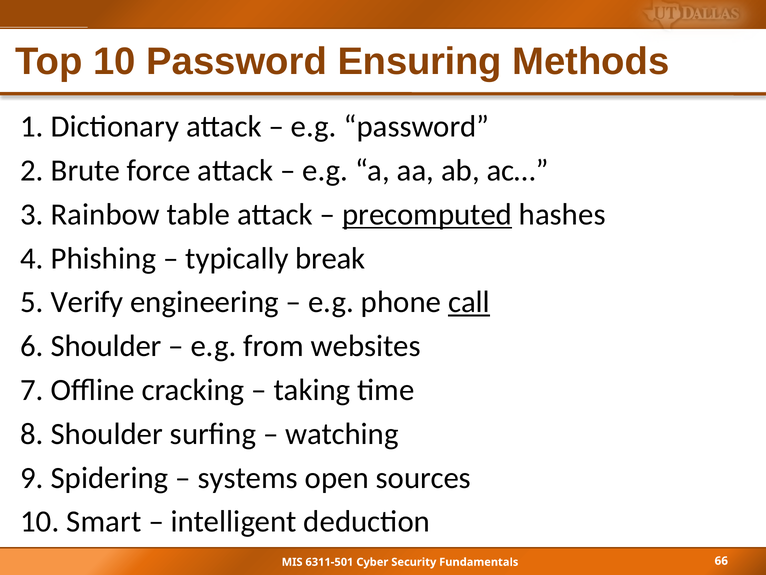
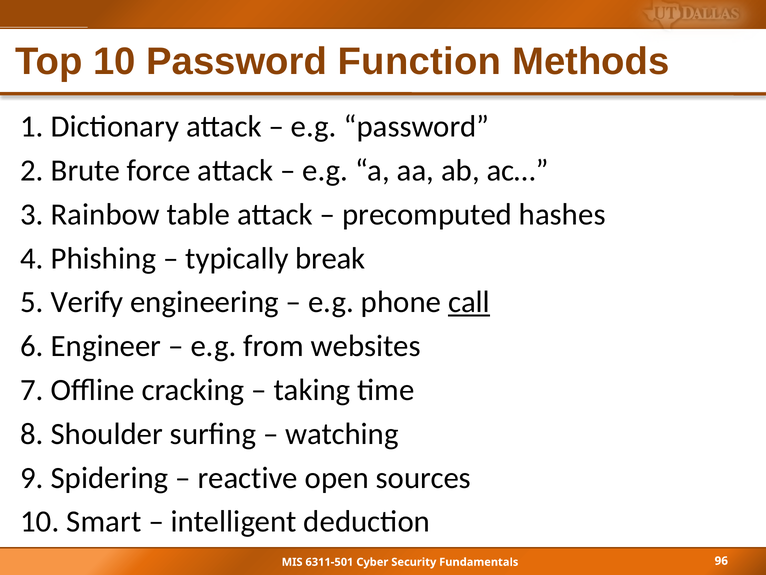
Ensuring: Ensuring -> Function
precomputed underline: present -> none
6 Shoulder: Shoulder -> Engineer
systems: systems -> reactive
66: 66 -> 96
